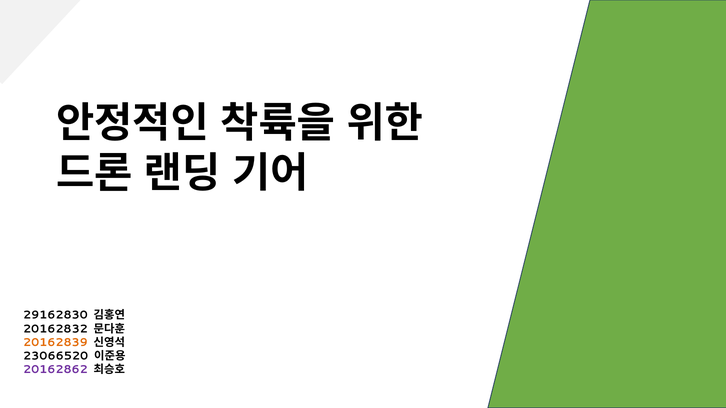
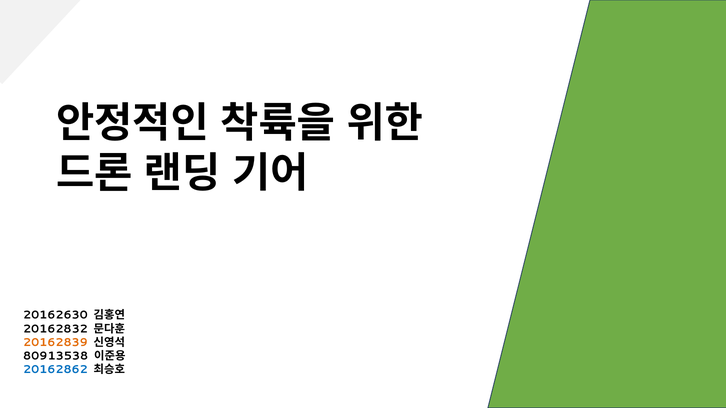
29162830: 29162830 -> 20162630
23066520: 23066520 -> 80913538
20162862 colour: purple -> blue
